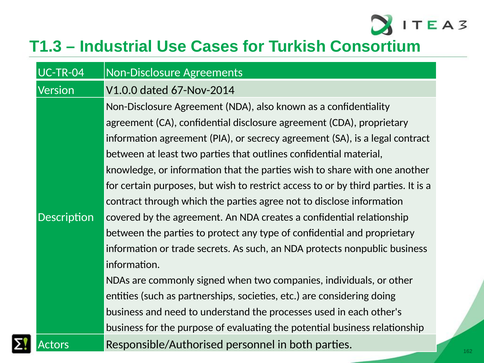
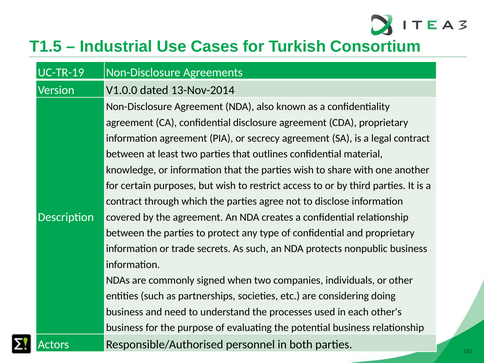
T1.3: T1.3 -> T1.5
UC-TR-04: UC-TR-04 -> UC-TR-19
67-Nov-2014: 67-Nov-2014 -> 13-Nov-2014
